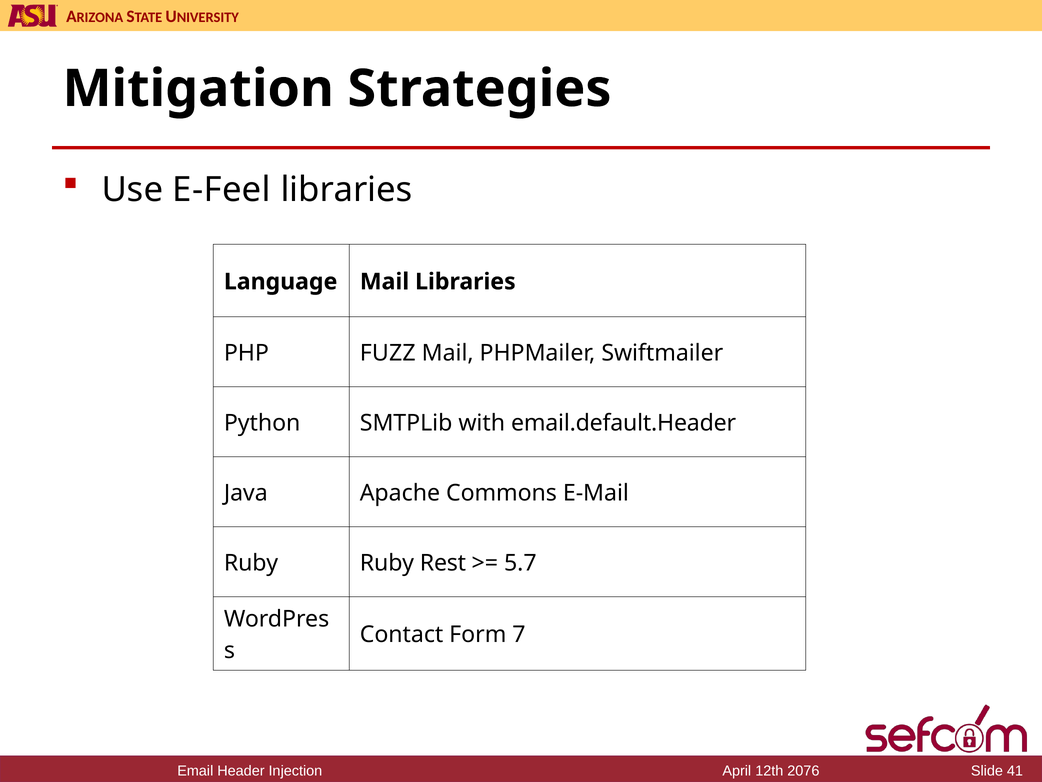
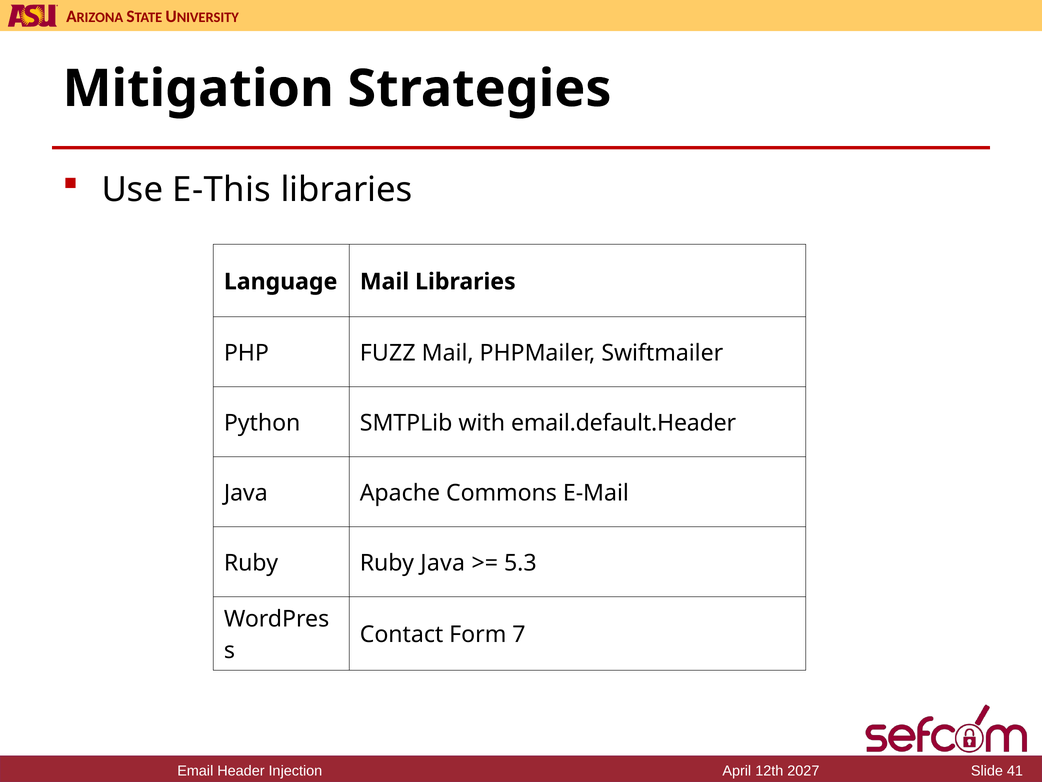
E-Feel: E-Feel -> E-This
Ruby Rest: Rest -> Java
5.7: 5.7 -> 5.3
2076: 2076 -> 2027
